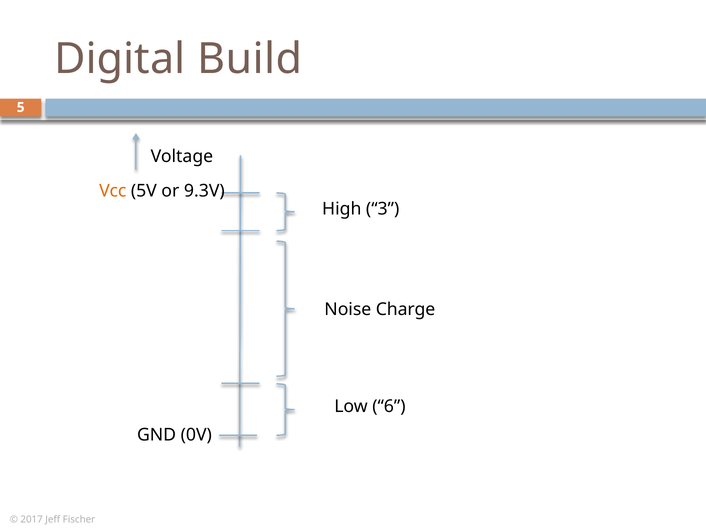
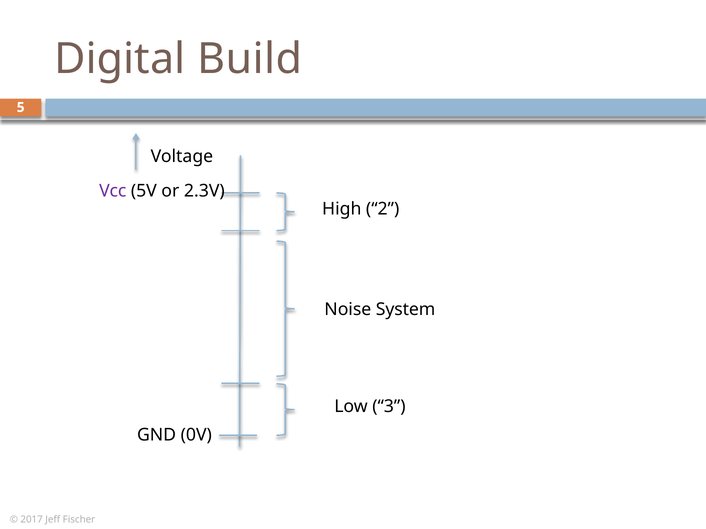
Vcc colour: orange -> purple
9.3V: 9.3V -> 2.3V
3: 3 -> 2
Charge: Charge -> System
6: 6 -> 3
